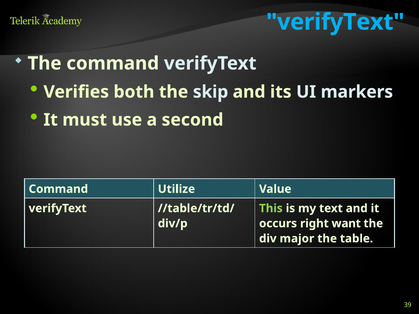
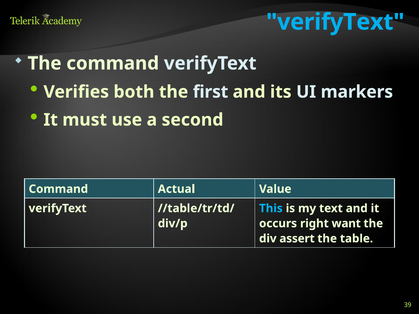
skip: skip -> first
Utilize: Utilize -> Actual
This colour: light green -> light blue
major: major -> assert
